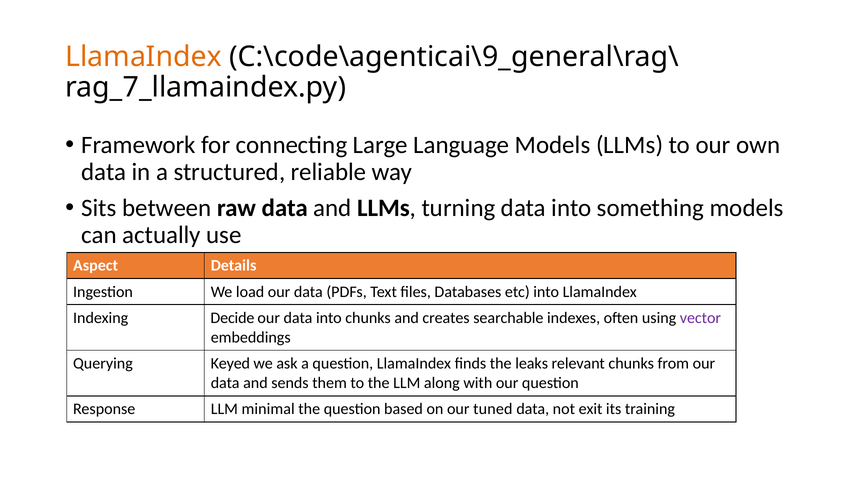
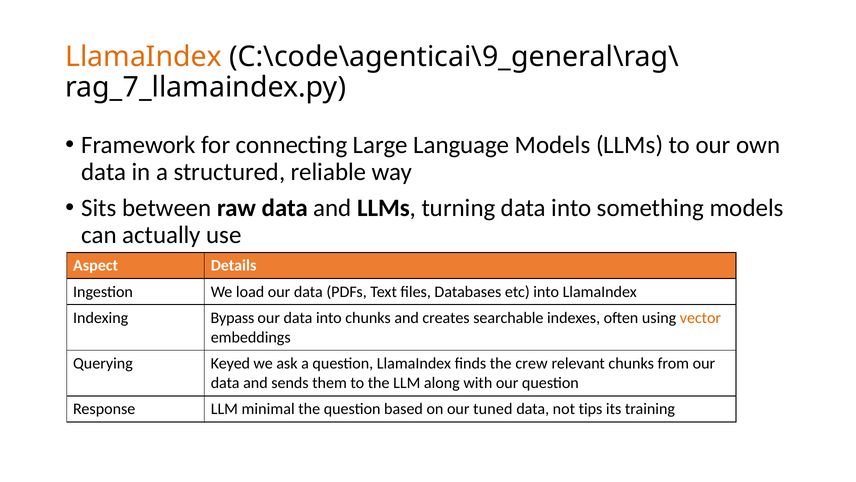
Decide: Decide -> Bypass
vector colour: purple -> orange
leaks: leaks -> crew
exit: exit -> tips
